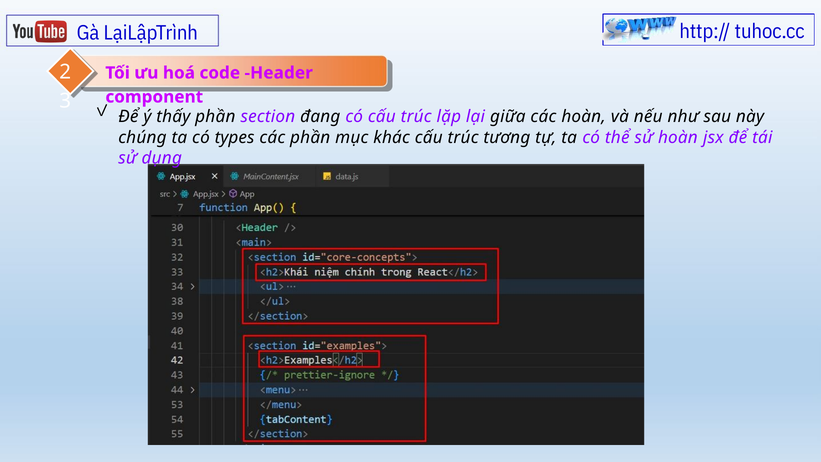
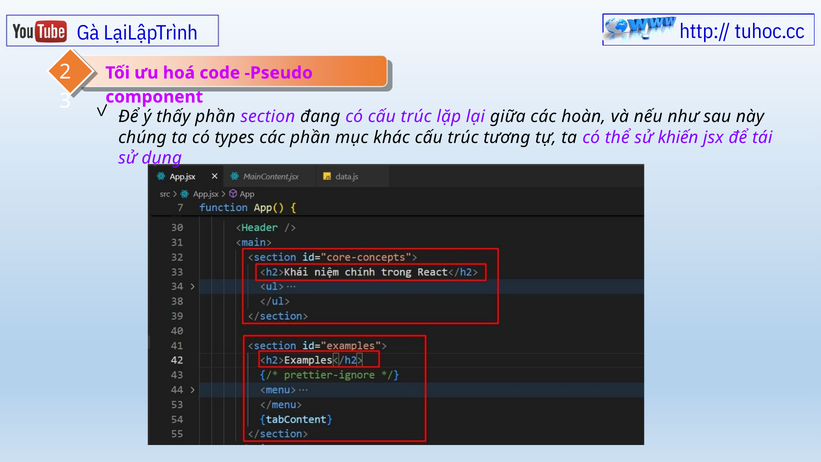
Header: Header -> Pseudo
sử hoàn: hoàn -> khiến
